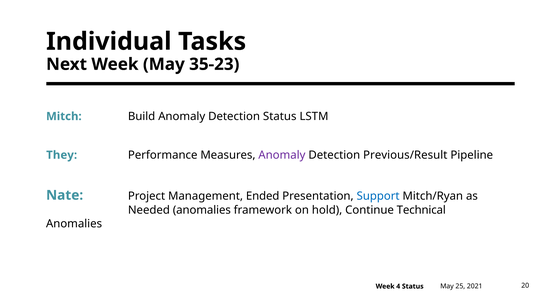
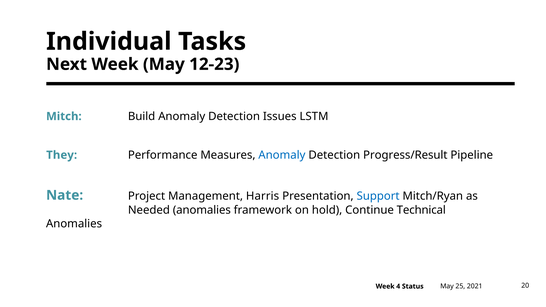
35-23: 35-23 -> 12-23
Detection Status: Status -> Issues
Anomaly at (282, 155) colour: purple -> blue
Previous/Result: Previous/Result -> Progress/Result
Ended: Ended -> Harris
